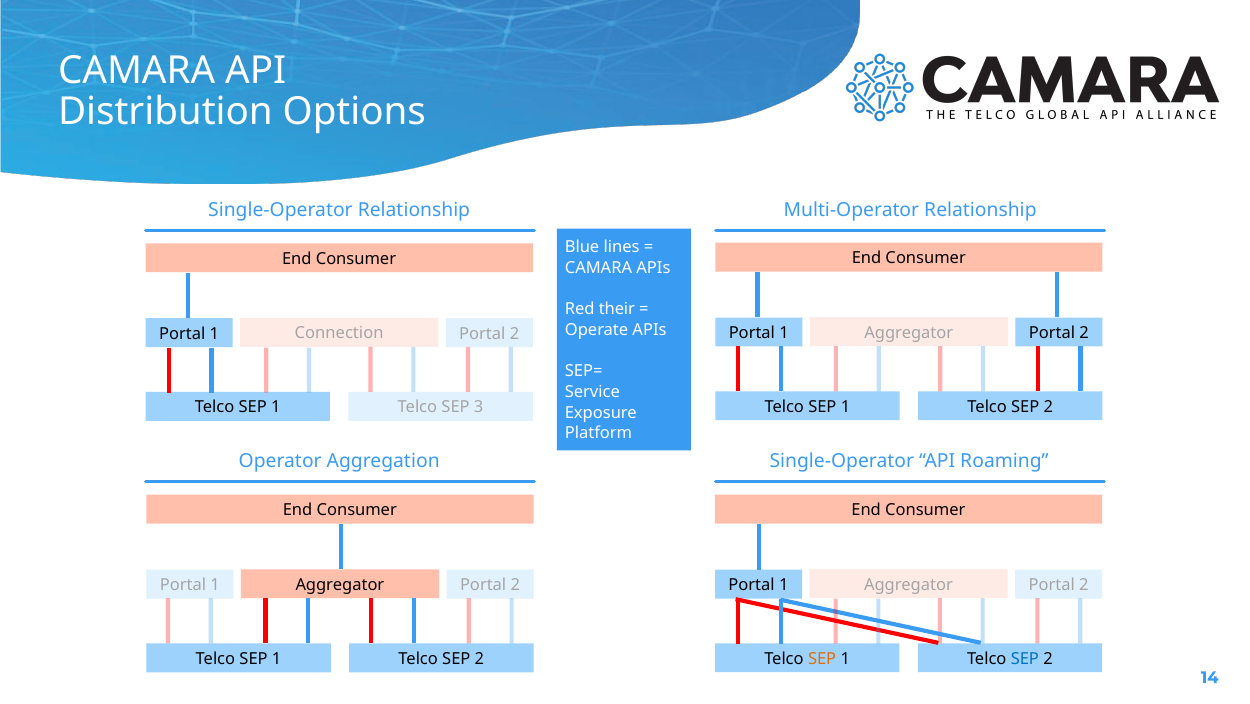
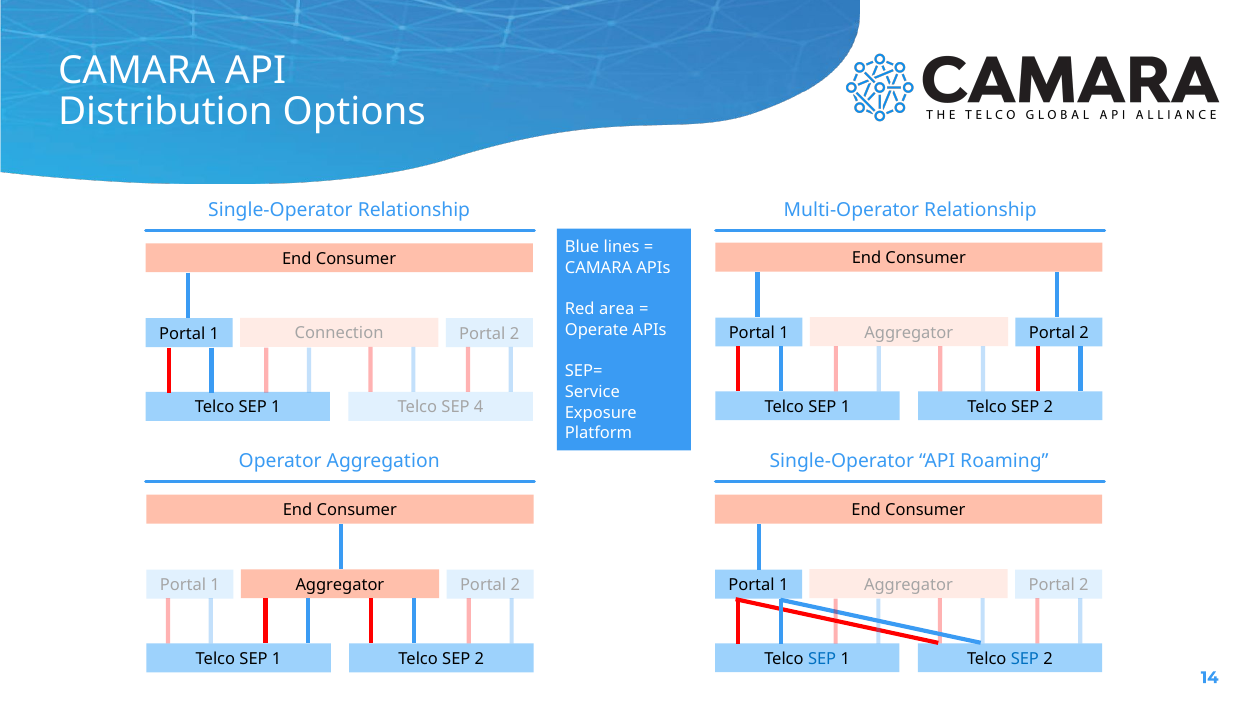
their: their -> area
3: 3 -> 4
SEP at (822, 658) colour: orange -> blue
